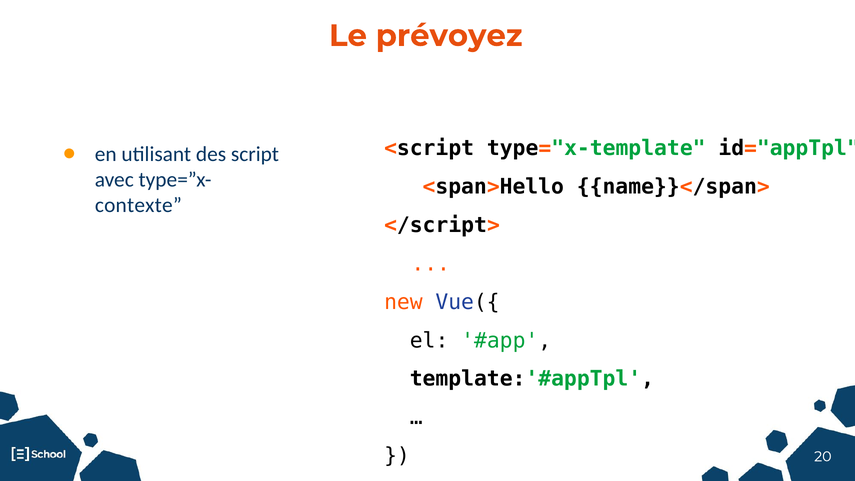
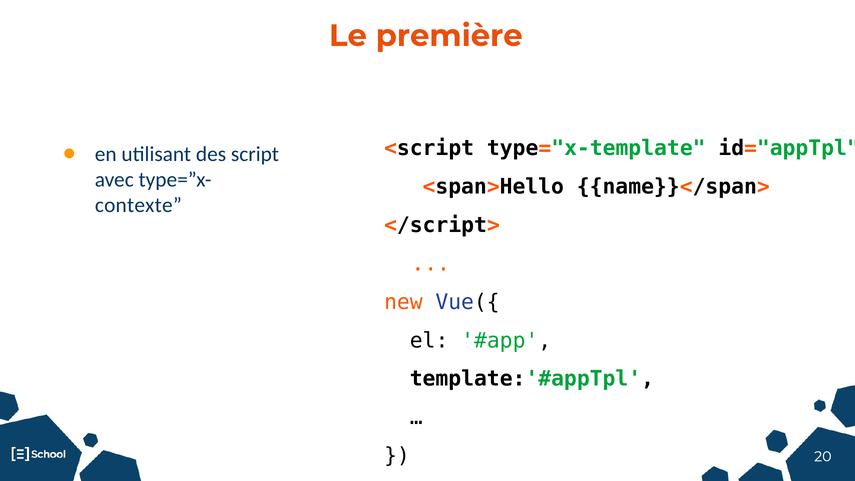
prévoyez: prévoyez -> première
